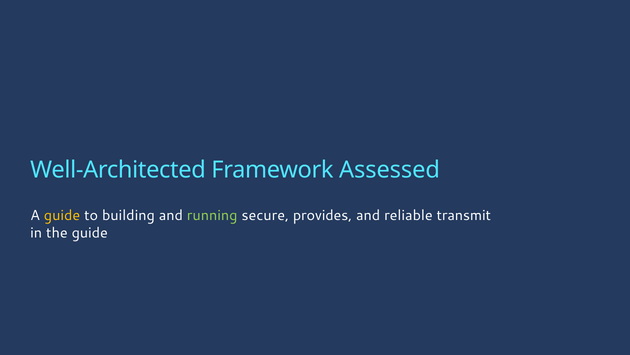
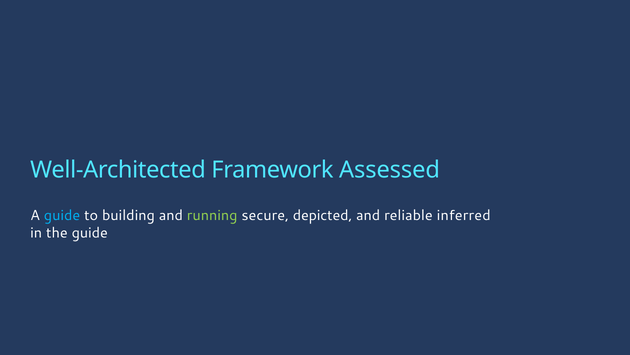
guide at (62, 215) colour: yellow -> light blue
provides: provides -> depicted
transmit: transmit -> inferred
